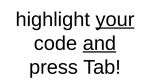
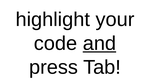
your underline: present -> none
